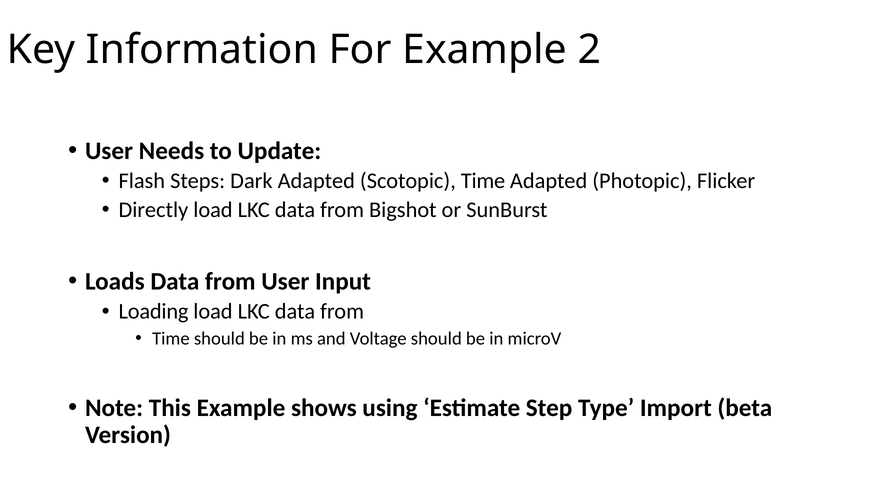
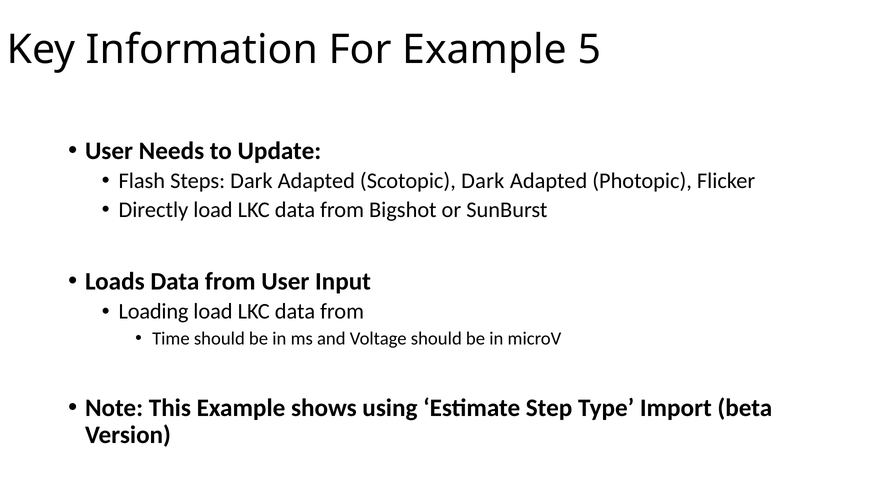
2: 2 -> 5
Scotopic Time: Time -> Dark
